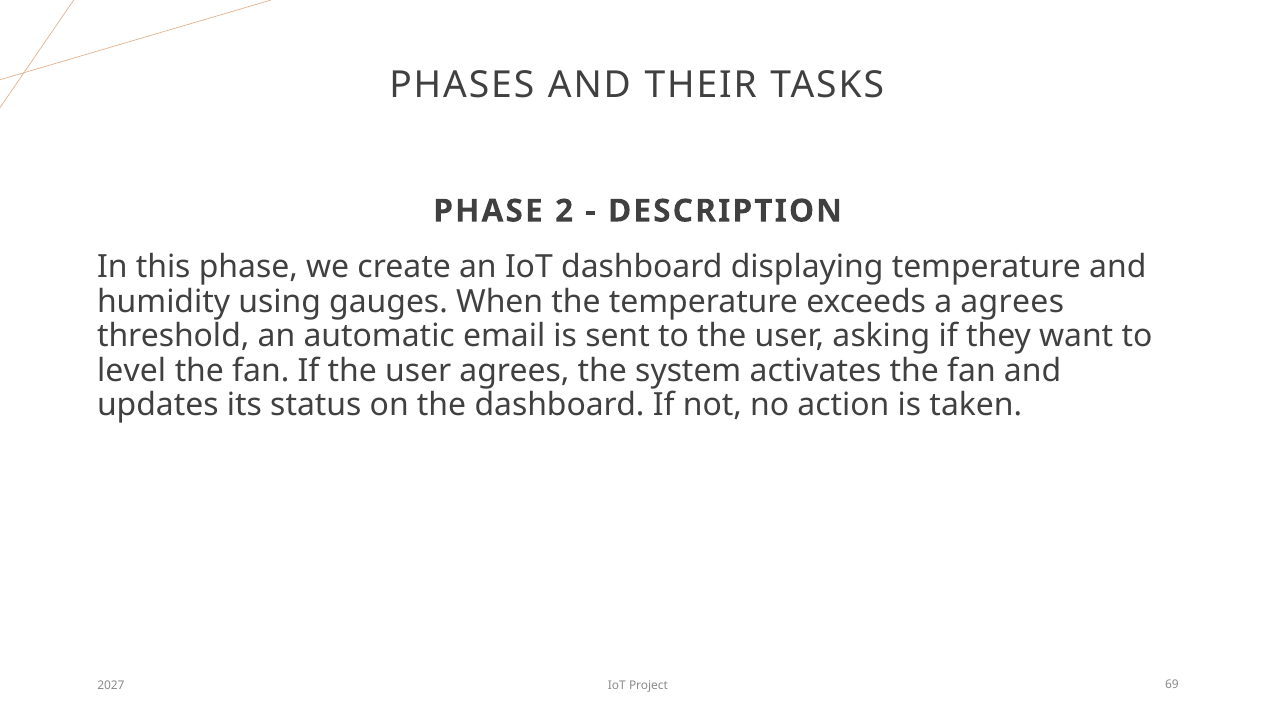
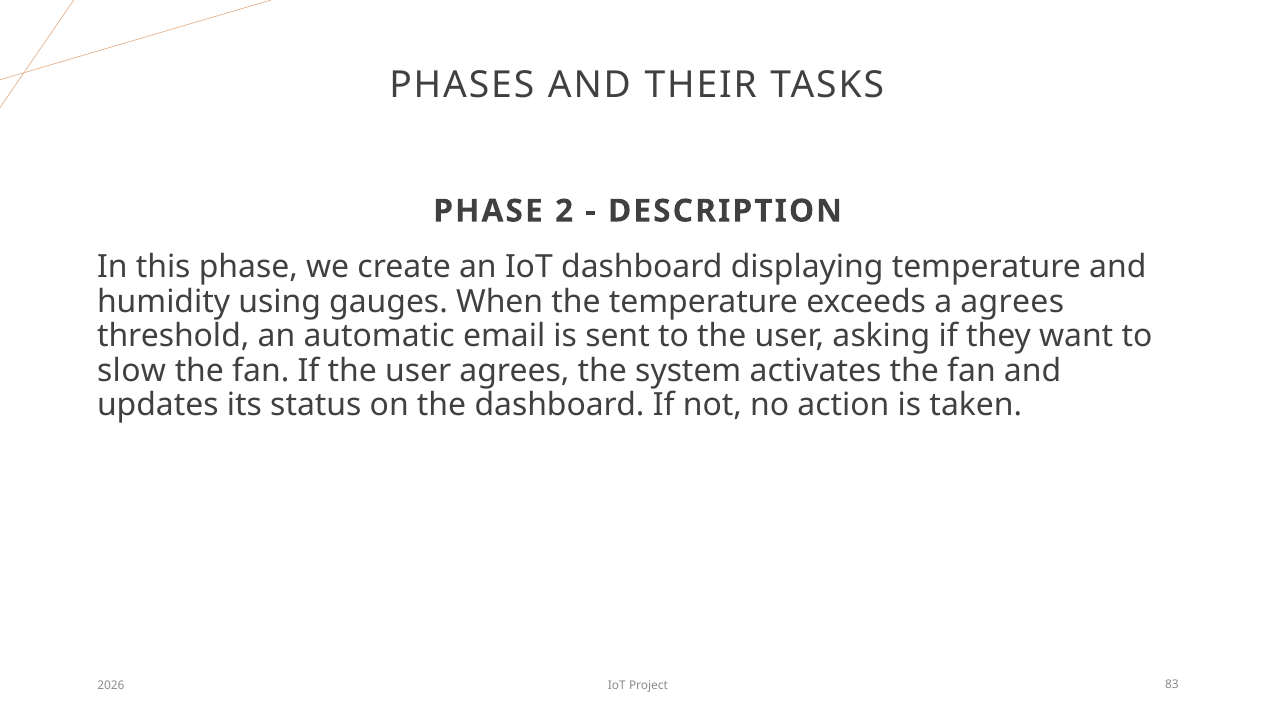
level: level -> slow
2027: 2027 -> 2026
69: 69 -> 83
